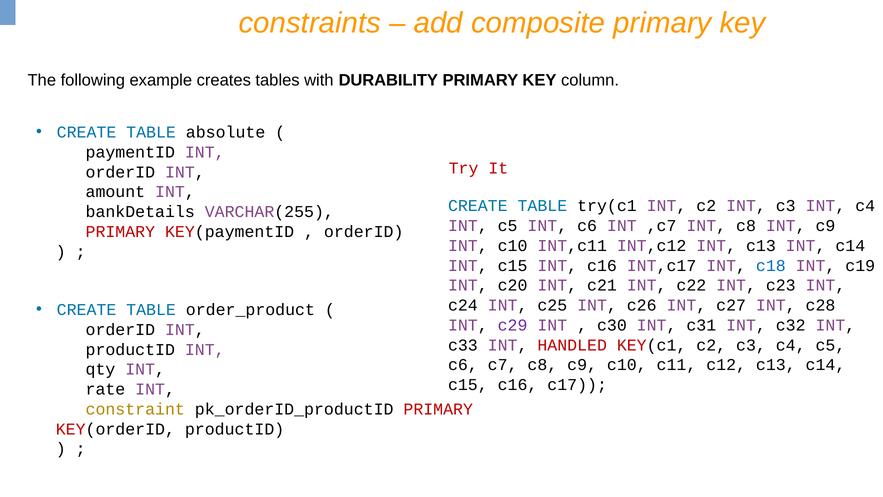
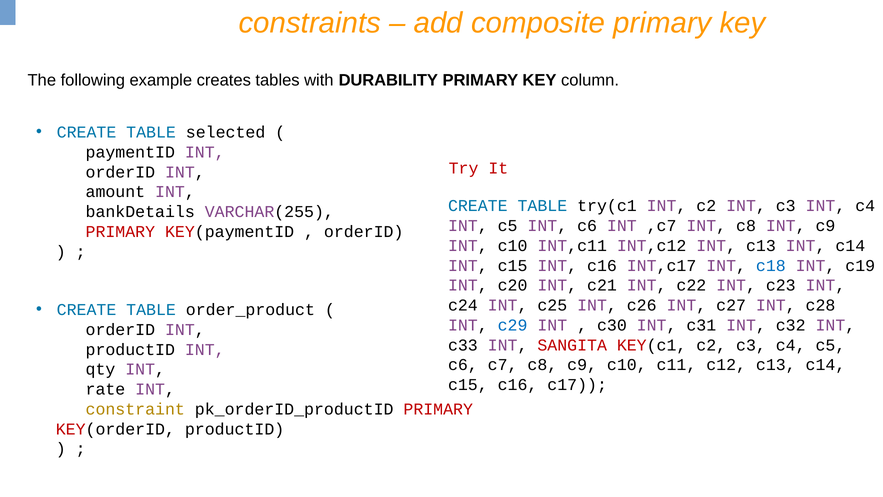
absolute: absolute -> selected
c29 colour: purple -> blue
HANDLED: HANDLED -> SANGITA
